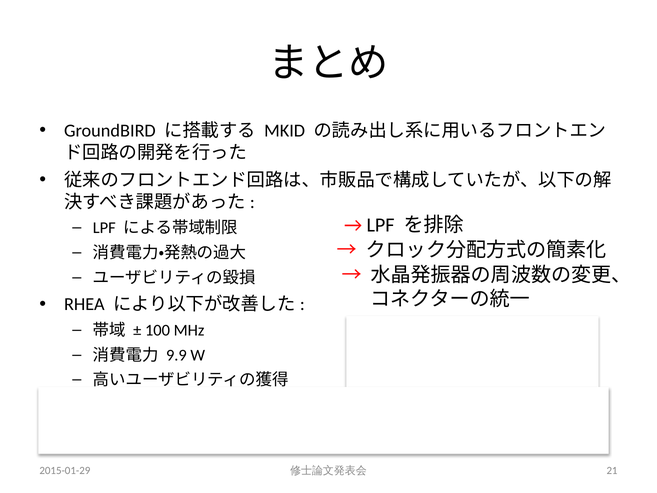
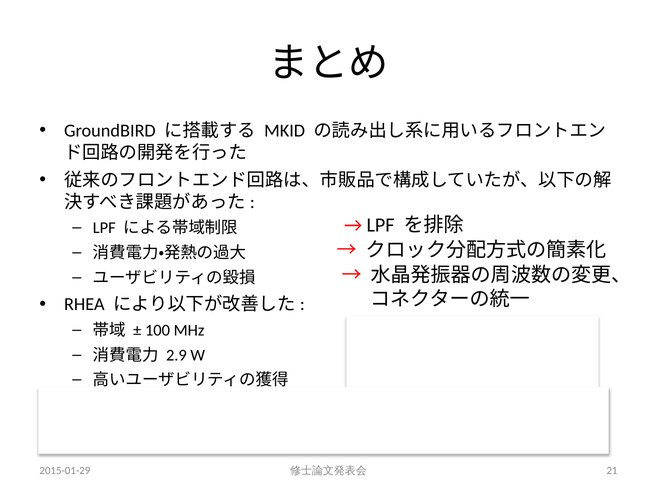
9.9: 9.9 -> 2.9
